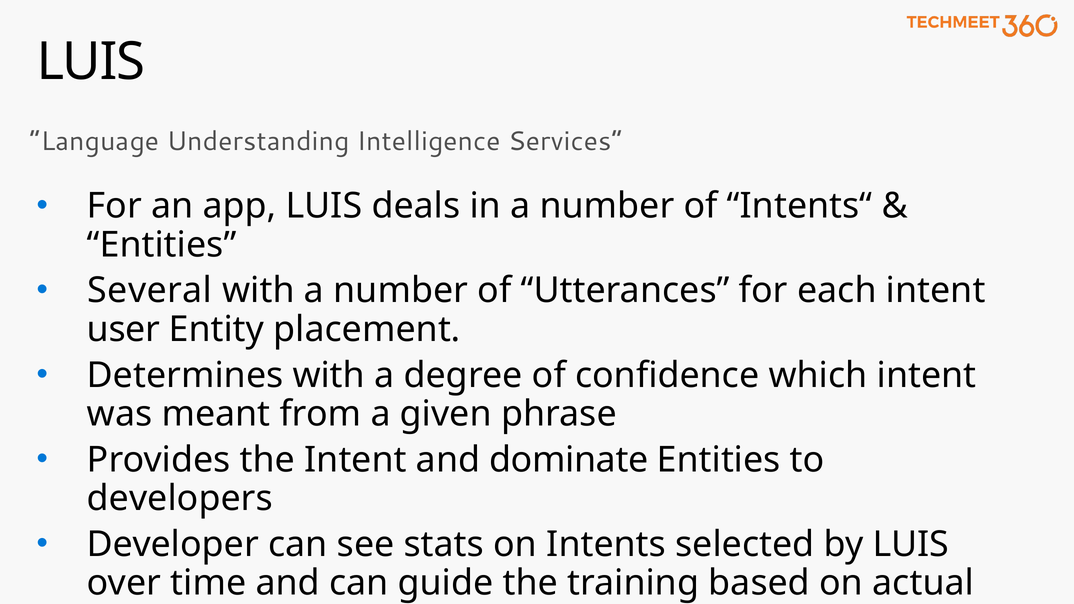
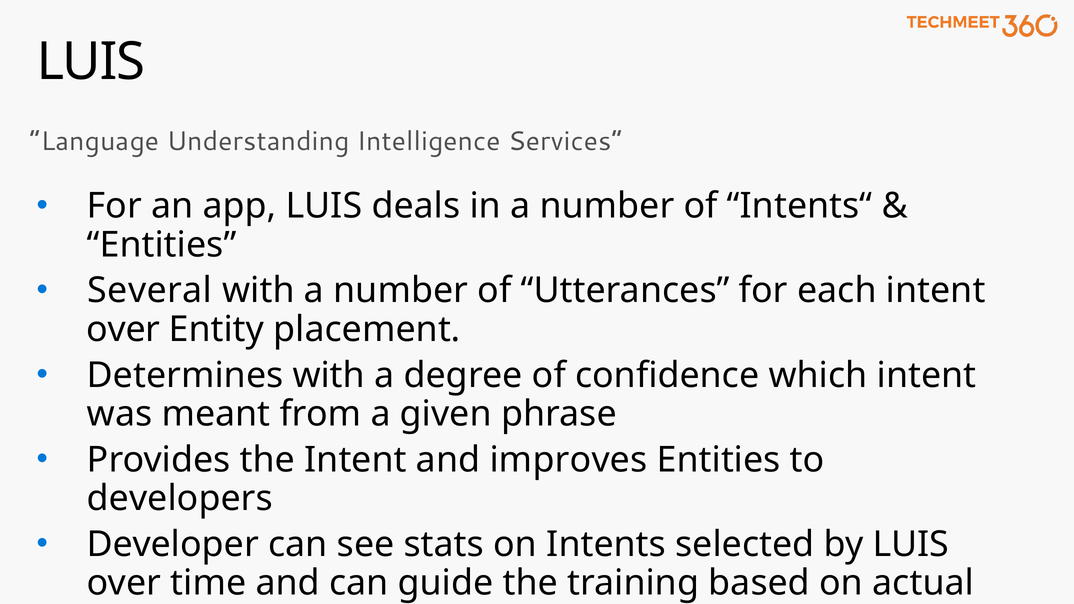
user at (123, 329): user -> over
dominate: dominate -> improves
